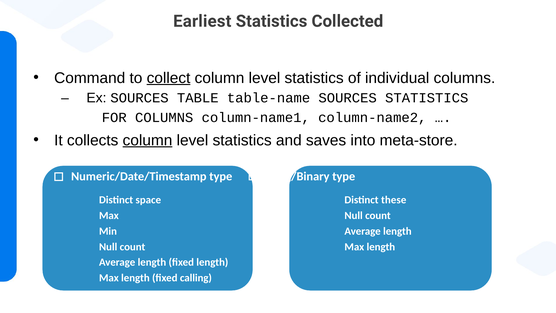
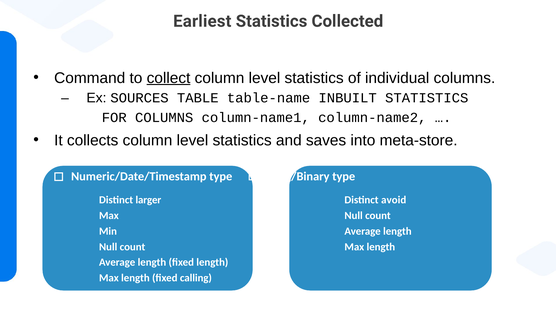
table-name SOURCES: SOURCES -> INBUILT
column at (147, 140) underline: present -> none
space: space -> larger
these: these -> avoid
